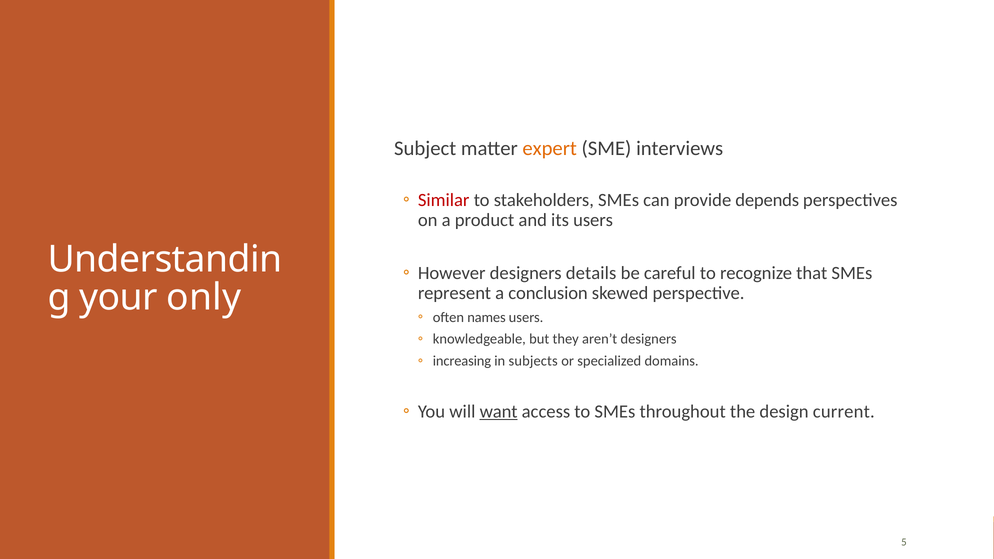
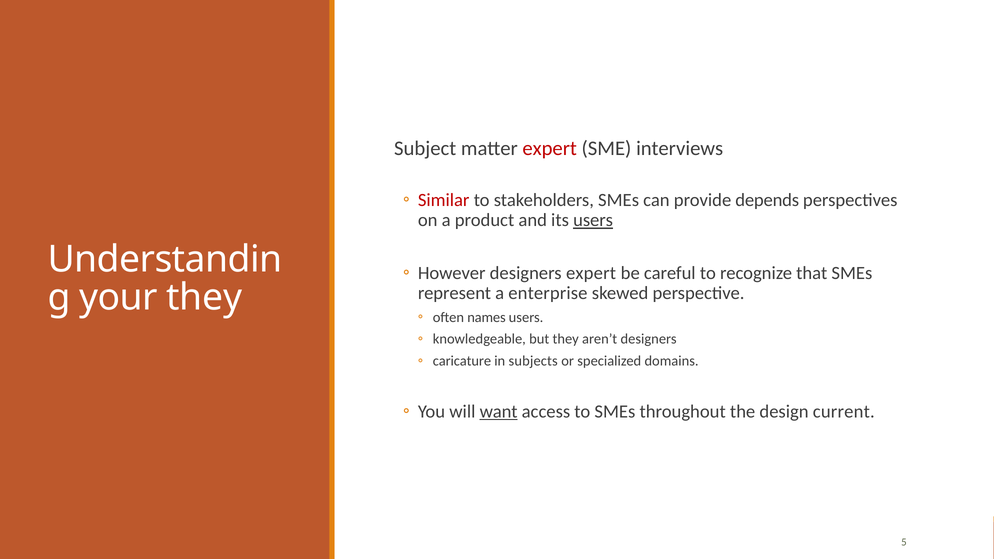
expert at (550, 148) colour: orange -> red
users at (593, 220) underline: none -> present
designers details: details -> expert
conclusion: conclusion -> enterprise
your only: only -> they
increasing: increasing -> caricature
